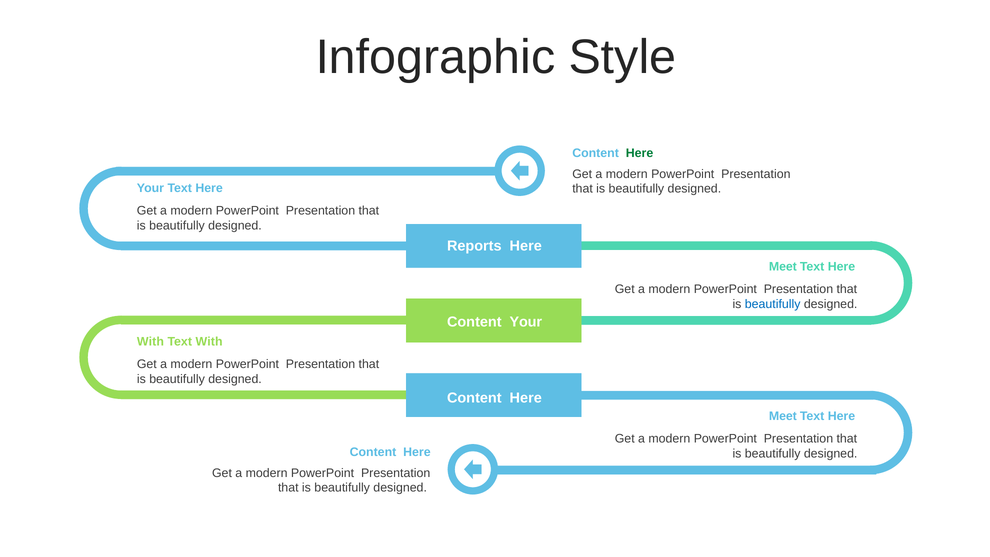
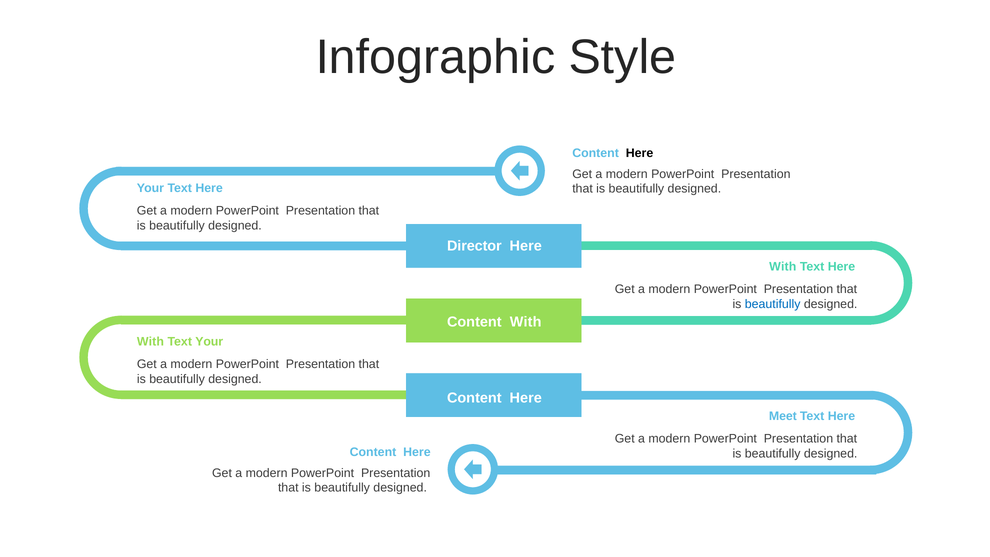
Here at (640, 153) colour: green -> black
Reports: Reports -> Director
Meet at (783, 267): Meet -> With
Content Your: Your -> With
Text With: With -> Your
